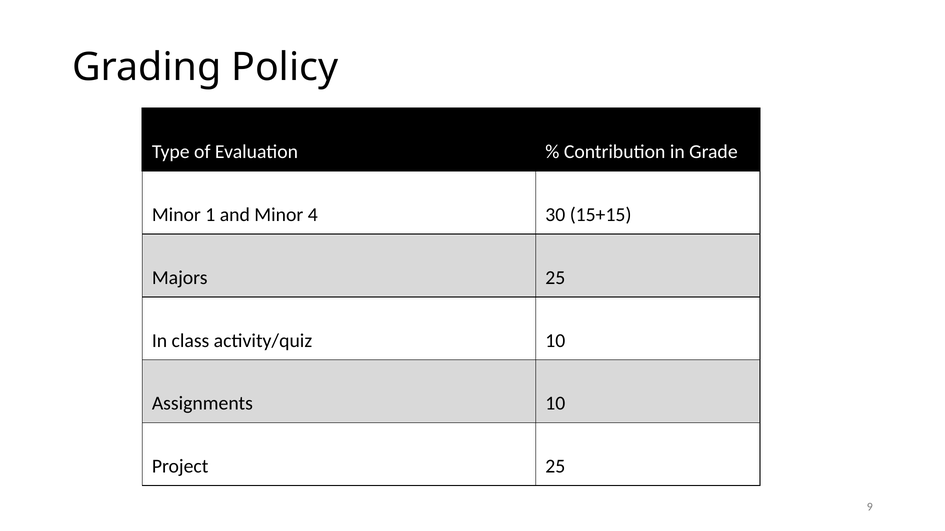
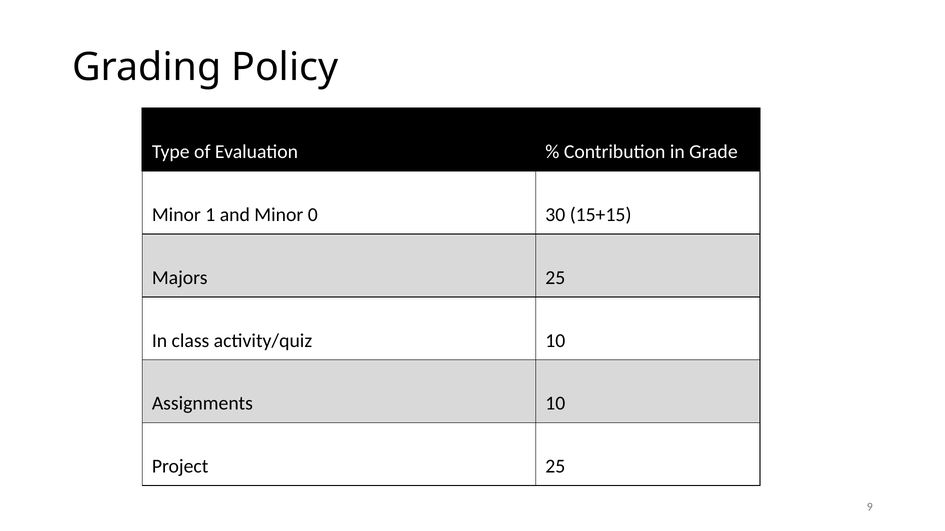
4: 4 -> 0
